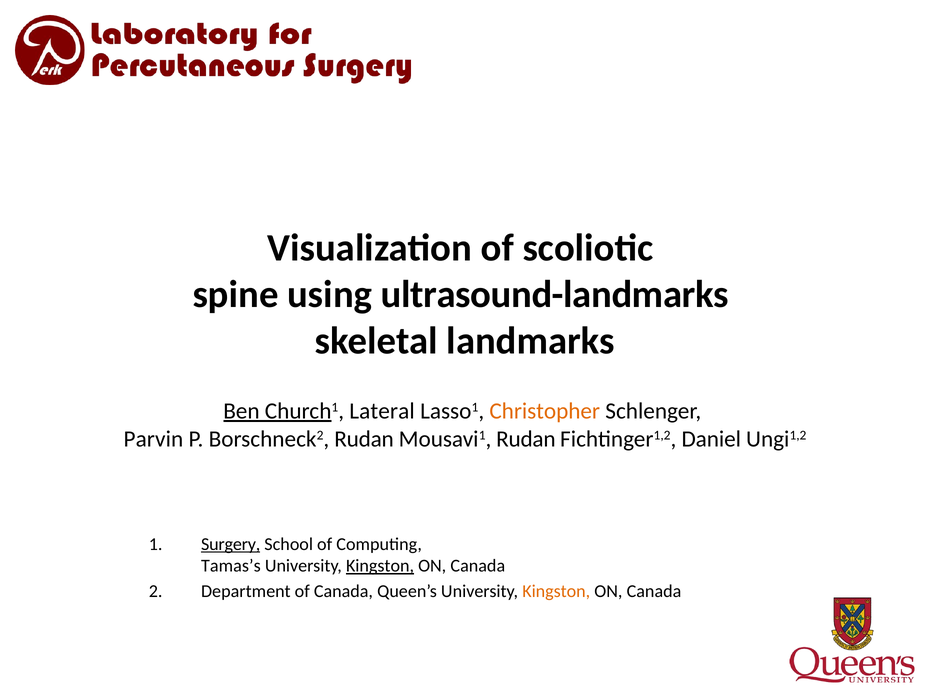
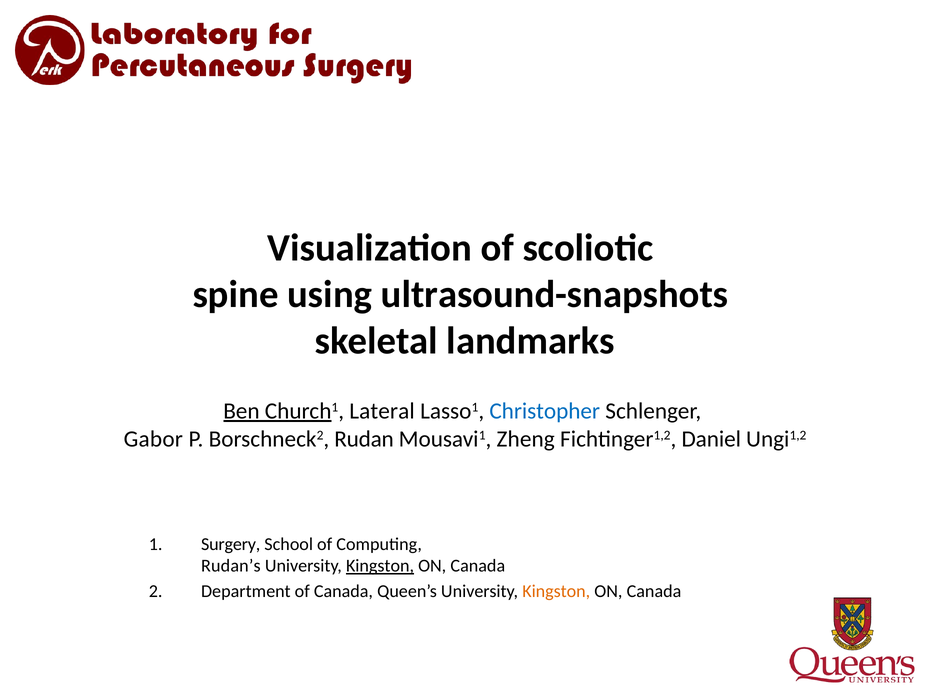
ultrasound-landmarks: ultrasound-landmarks -> ultrasound-snapshots
Christopher colour: orange -> blue
Parvin: Parvin -> Gabor
Mousavi1 Rudan: Rudan -> Zheng
Surgery underline: present -> none
Tamas’s: Tamas’s -> Rudan’s
